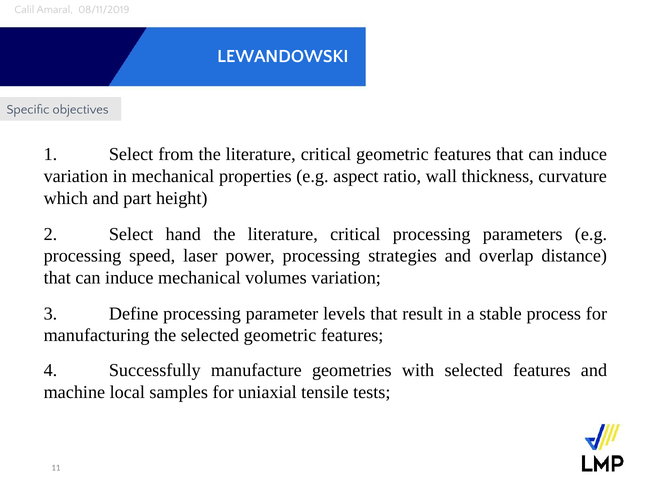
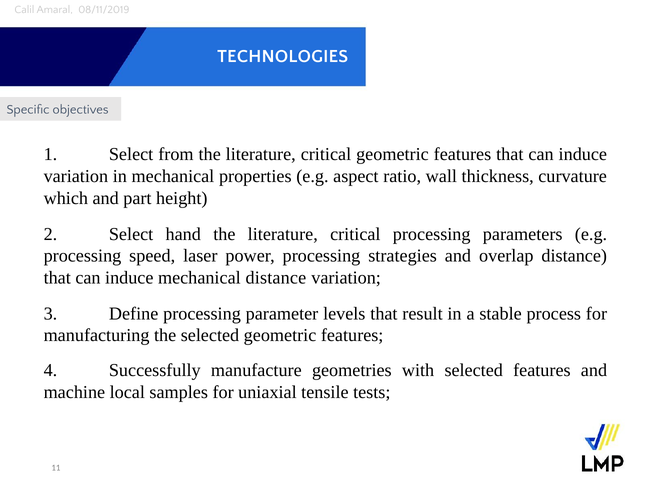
LEWANDOWSKI: LEWANDOWSKI -> TECHNOLOGIES
mechanical volumes: volumes -> distance
